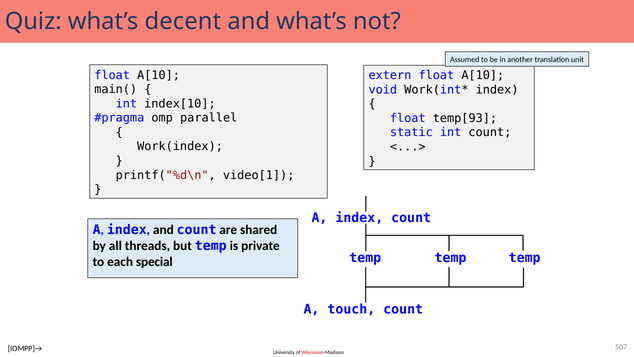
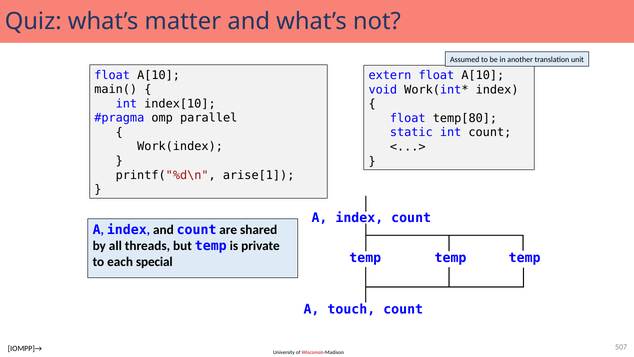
decent: decent -> matter
temp[93: temp[93 -> temp[80
video[1: video[1 -> arise[1
